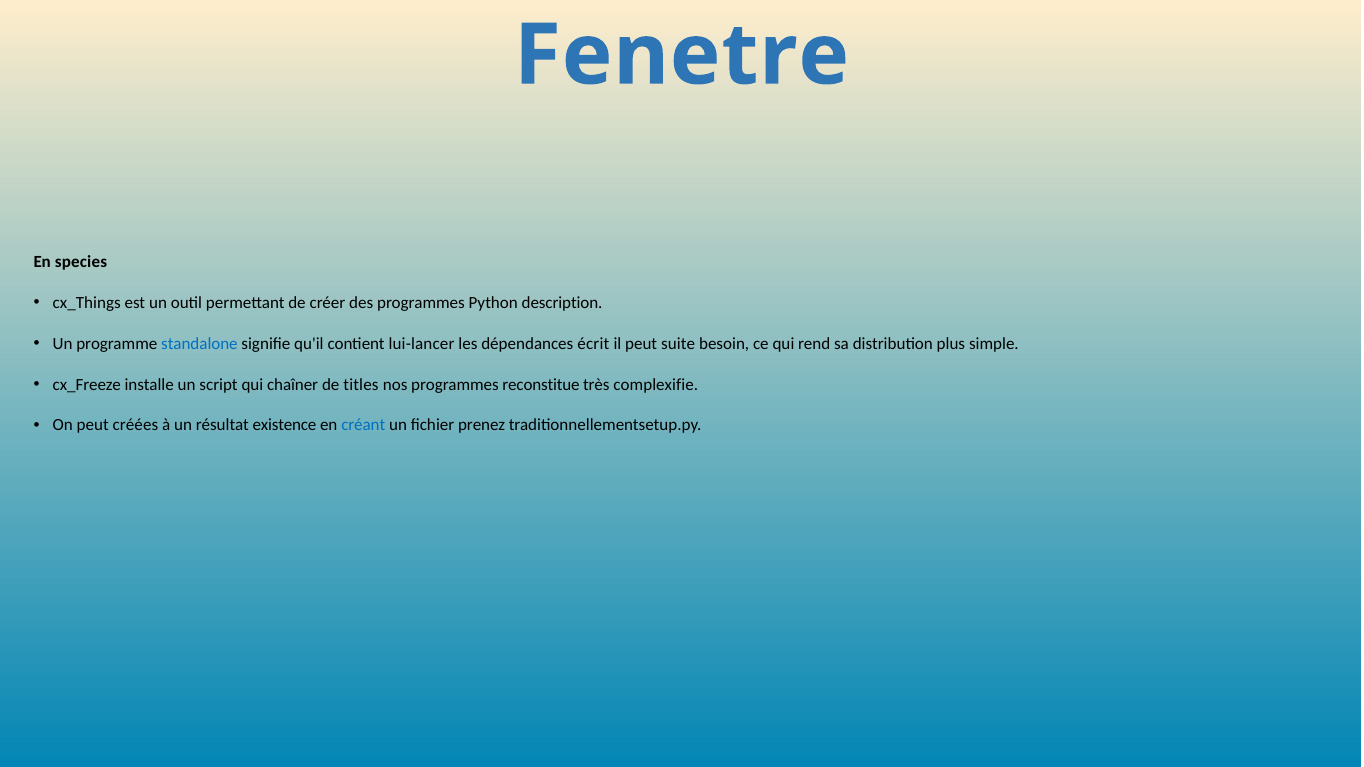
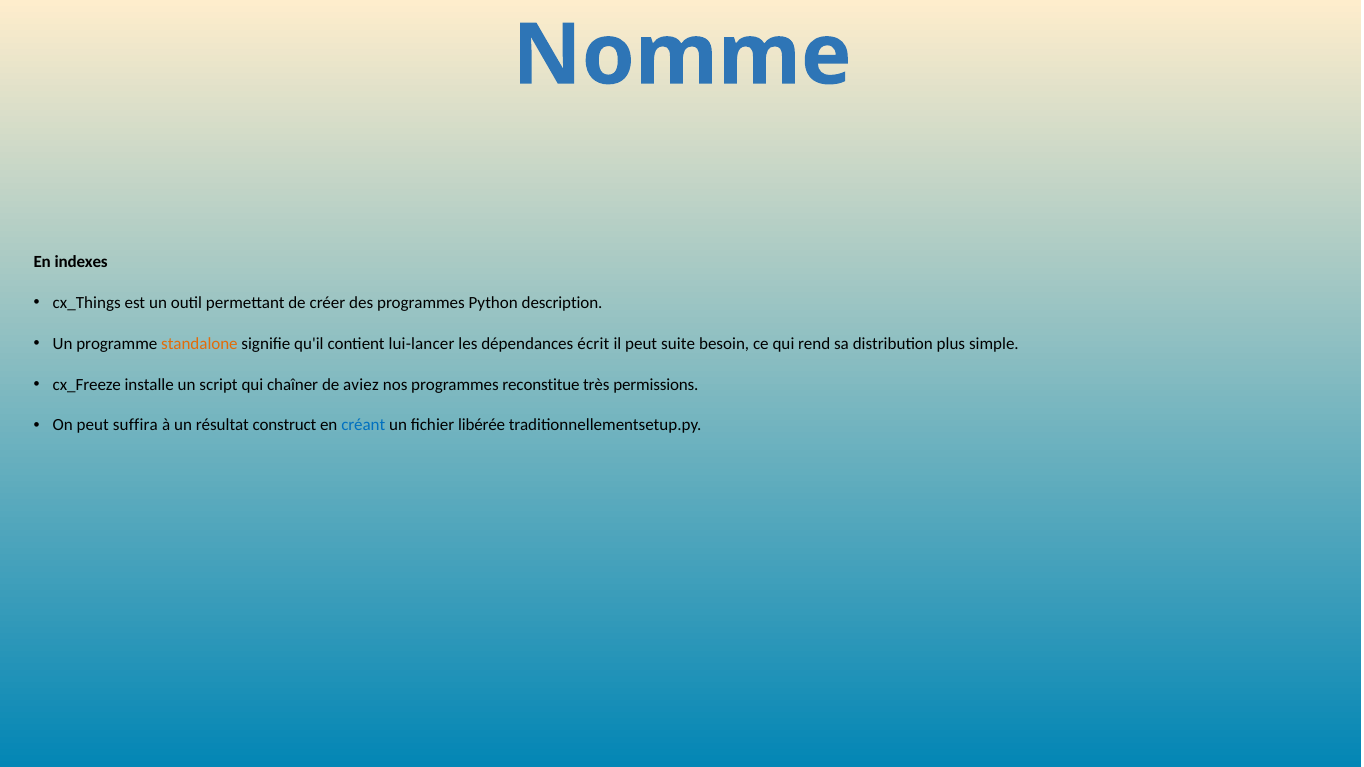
Fenetre: Fenetre -> Nomme
species: species -> indexes
standalone colour: blue -> orange
titles: titles -> aviez
complexifie: complexifie -> permissions
créées: créées -> suffira
existence: existence -> construct
prenez: prenez -> libérée
